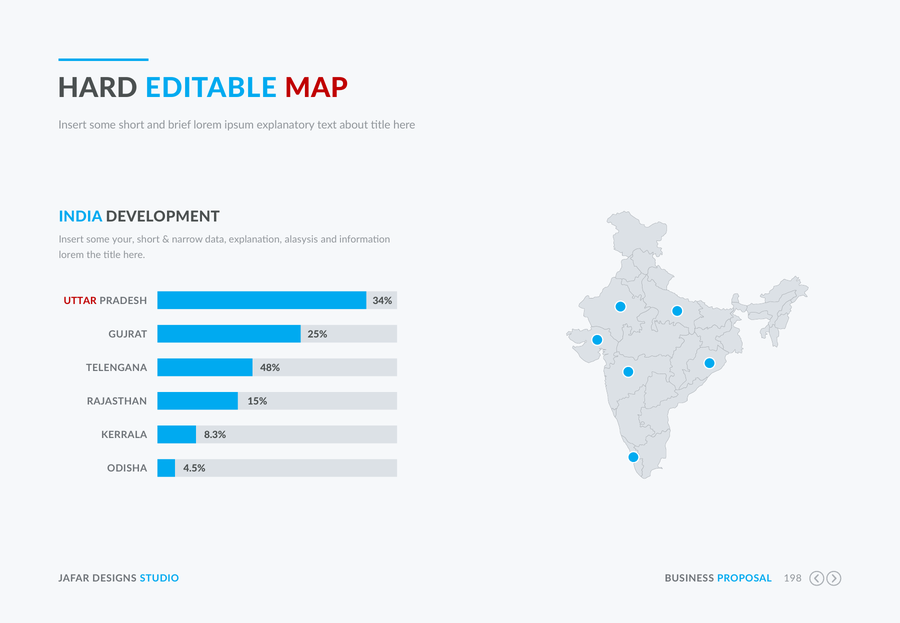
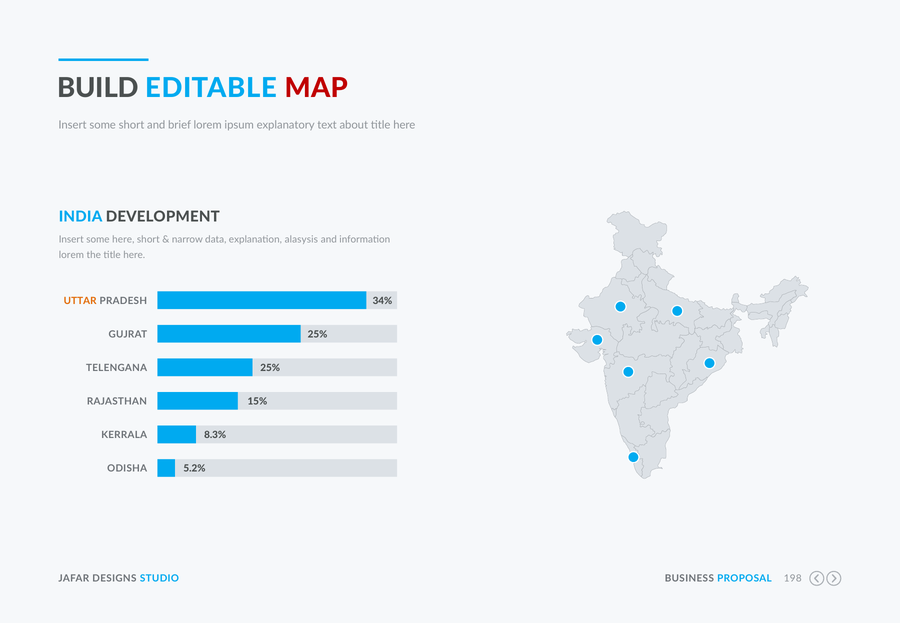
HARD: HARD -> BUILD
some your: your -> here
UTTAR colour: red -> orange
TELENGANA 48%: 48% -> 25%
4.5%: 4.5% -> 5.2%
